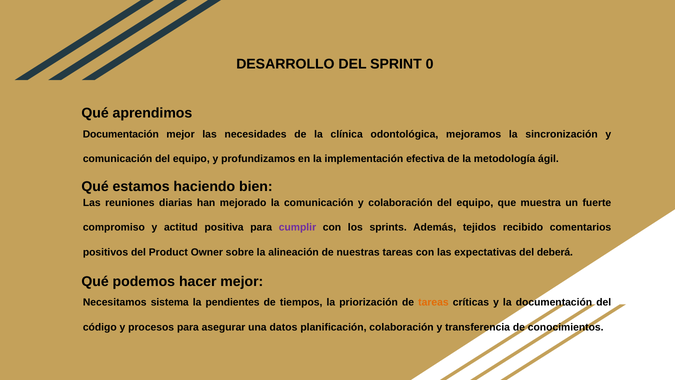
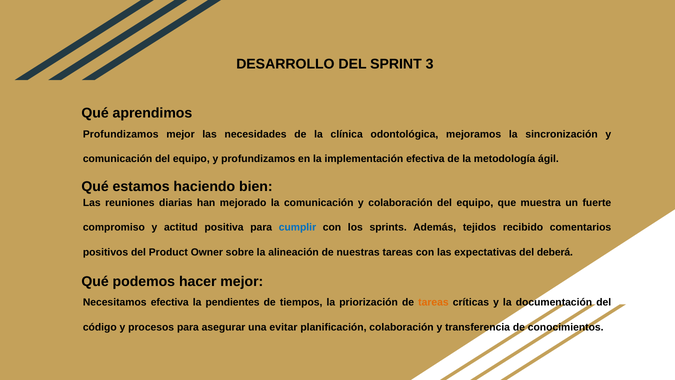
0: 0 -> 3
Documentación at (121, 134): Documentación -> Profundizamos
cumplir colour: purple -> blue
Necesitamos sistema: sistema -> efectiva
datos: datos -> evitar
